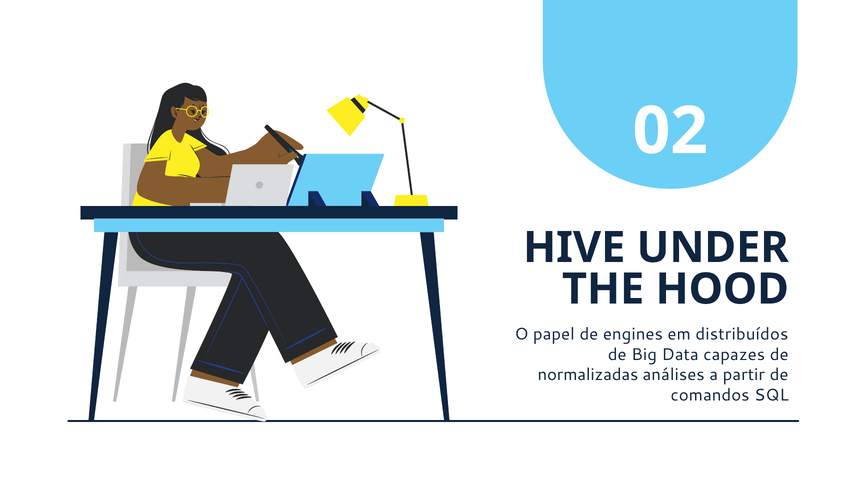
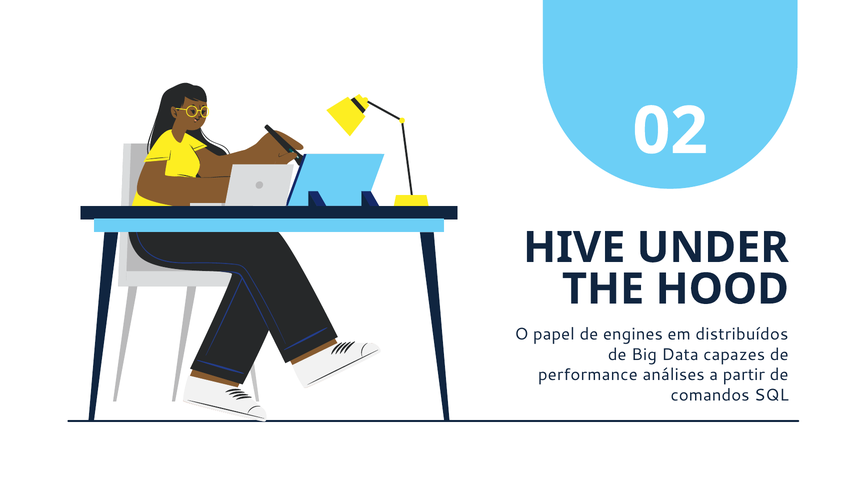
normalizadas: normalizadas -> performance
